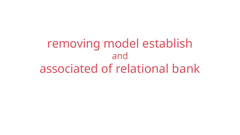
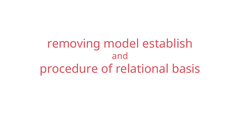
associated: associated -> procedure
bank: bank -> basis
